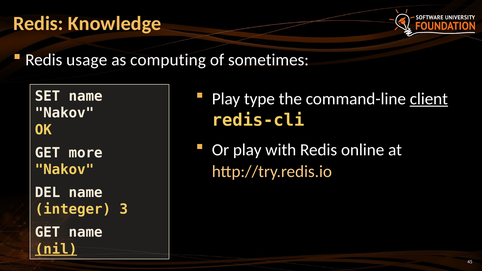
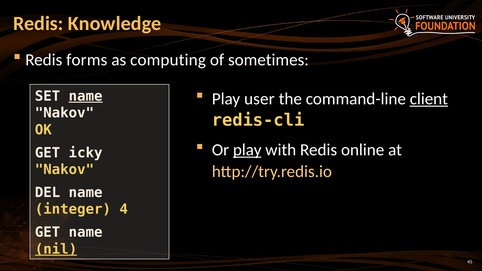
usage: usage -> forms
type: type -> user
name at (86, 96) underline: none -> present
play at (247, 150) underline: none -> present
more: more -> icky
3: 3 -> 4
